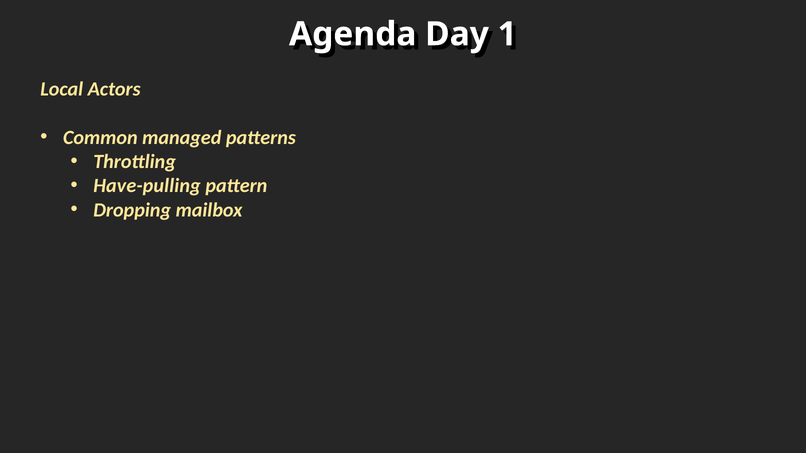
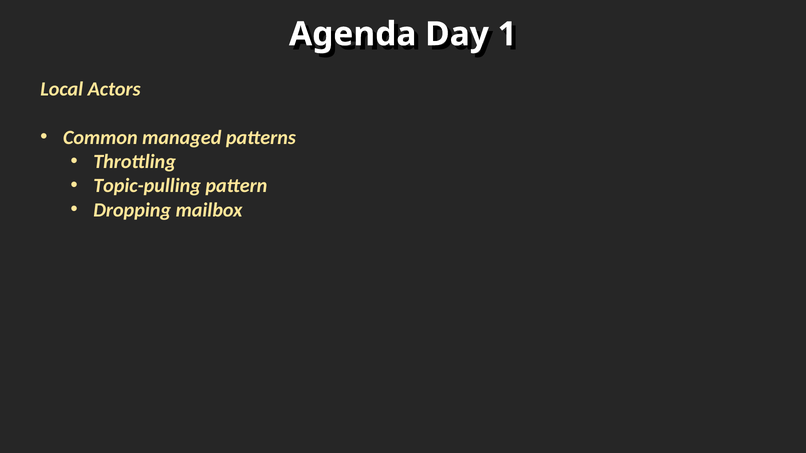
Have-pulling: Have-pulling -> Topic-pulling
